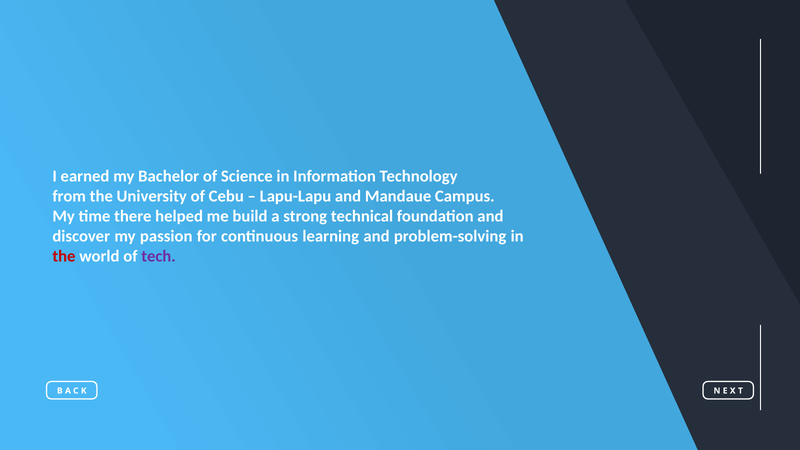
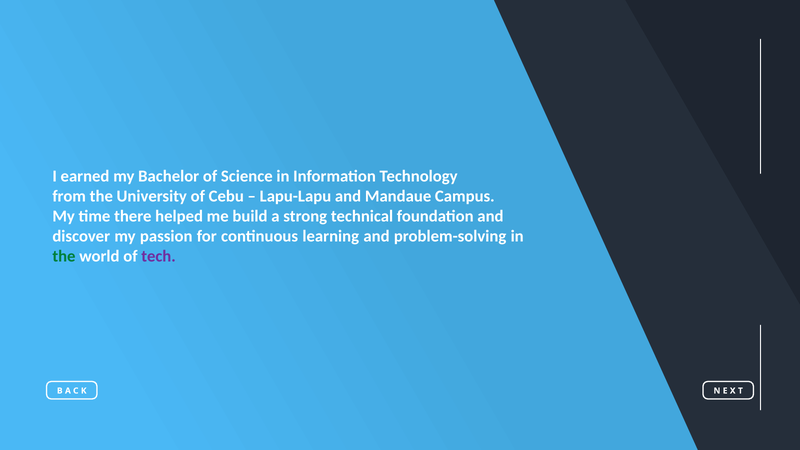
the at (64, 256) colour: red -> green
